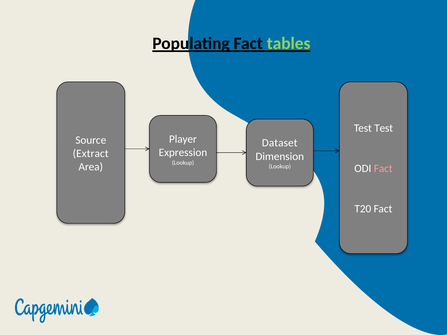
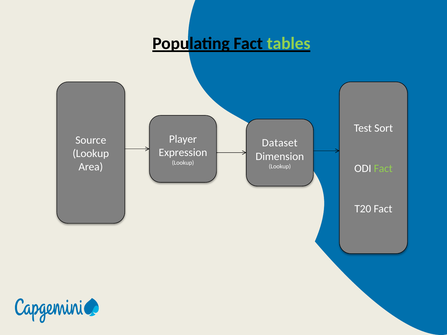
Test Test: Test -> Sort
Extract at (91, 154): Extract -> Lookup
Fact at (383, 169) colour: pink -> light green
